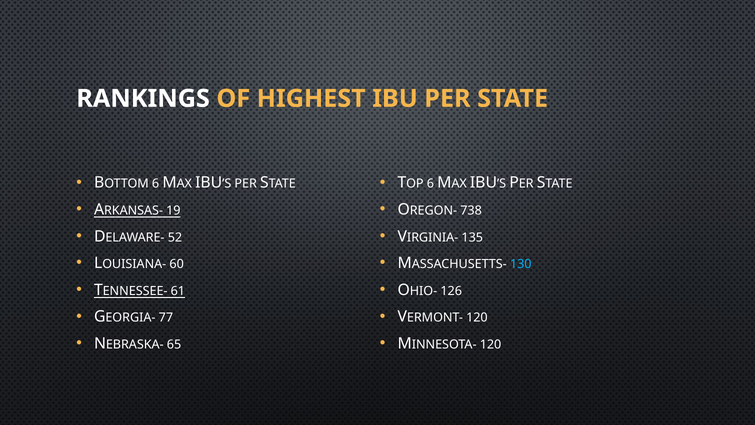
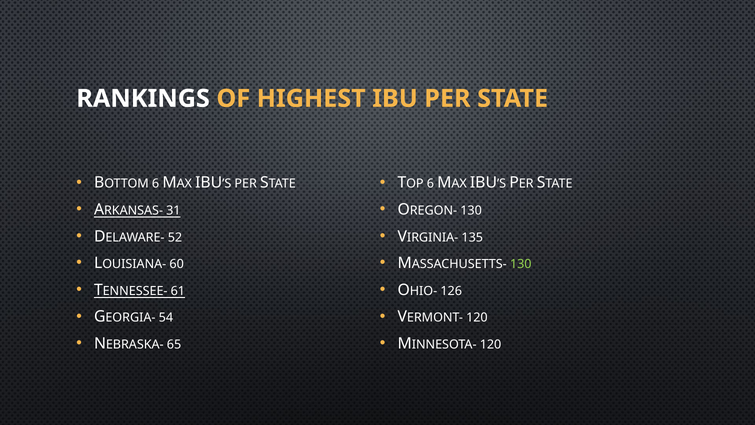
19: 19 -> 31
738 at (471, 210): 738 -> 130
130 at (521, 264) colour: light blue -> light green
77: 77 -> 54
